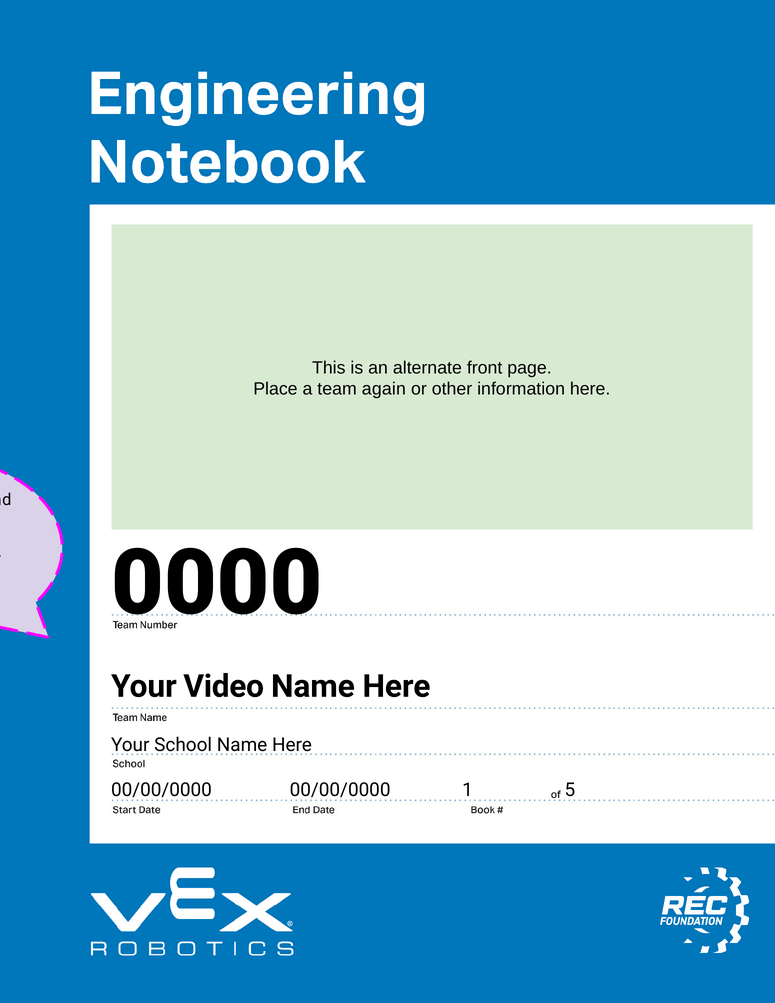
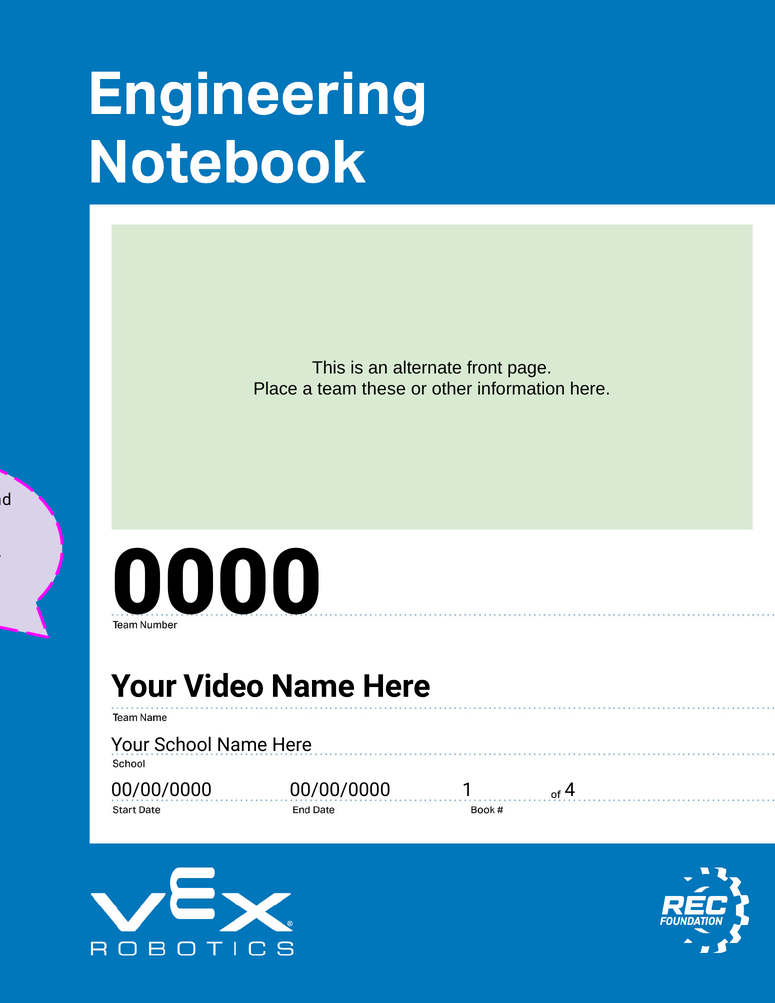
again: again -> these
5: 5 -> 4
